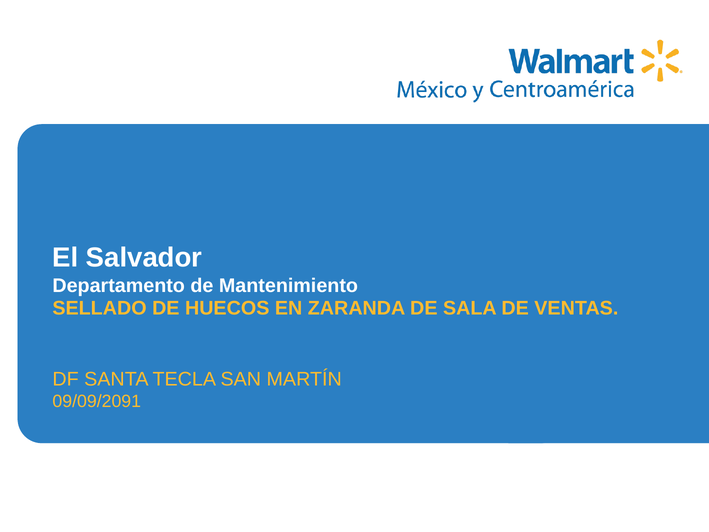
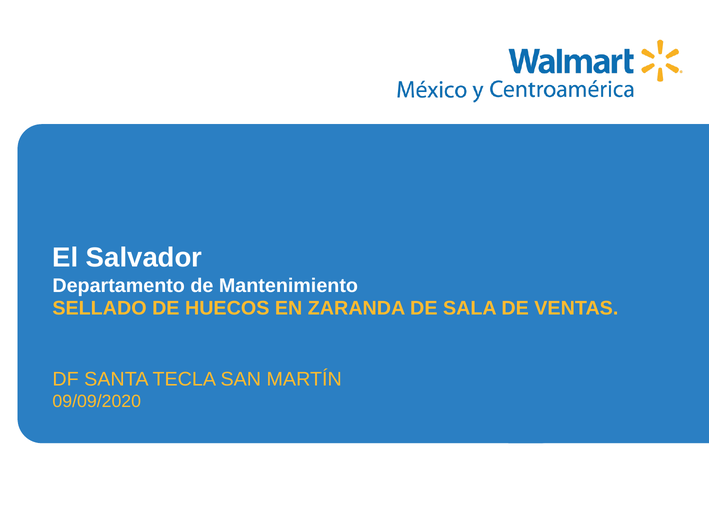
09/09/2091: 09/09/2091 -> 09/09/2020
